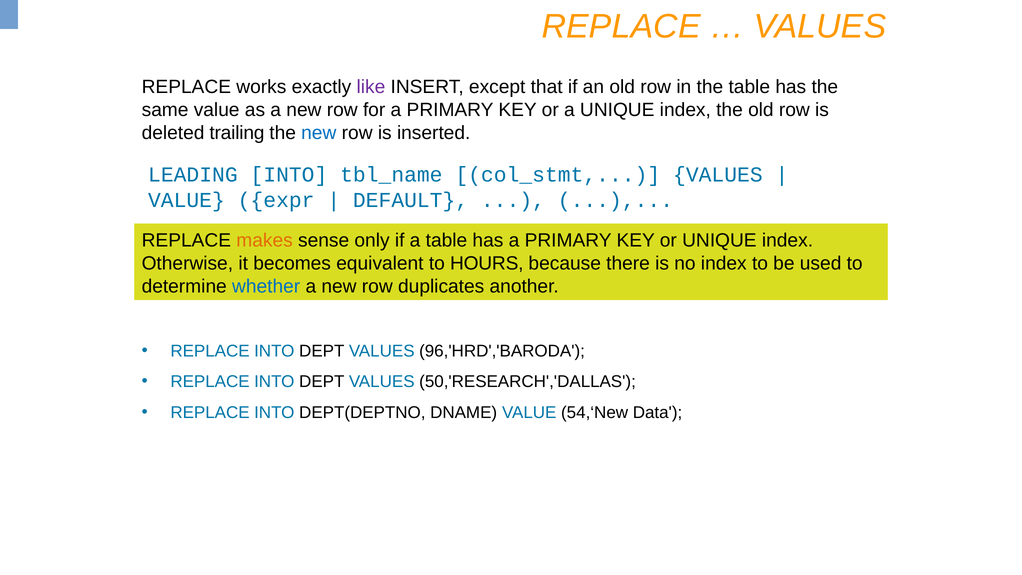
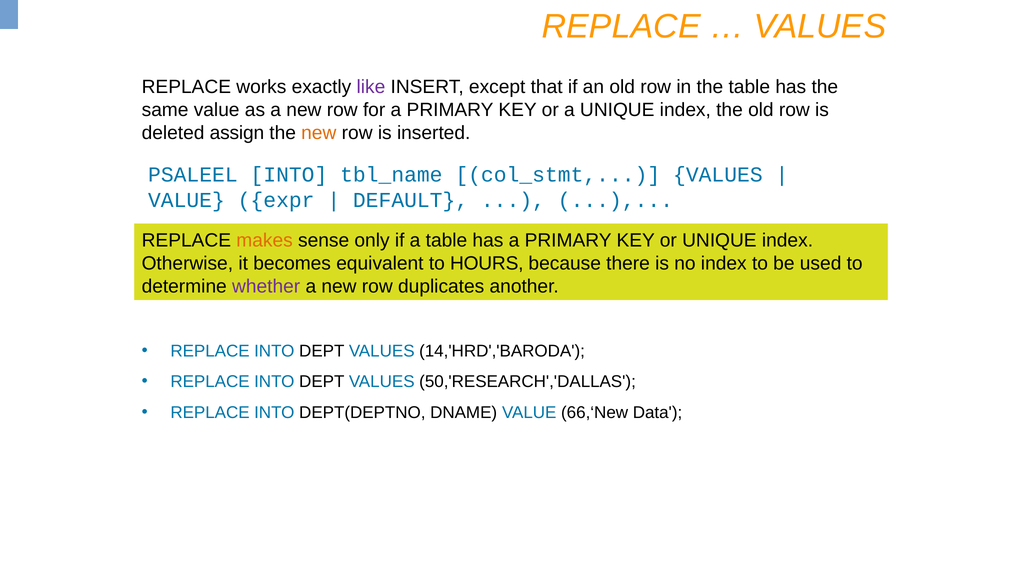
trailing: trailing -> assign
new at (319, 133) colour: blue -> orange
LEADING: LEADING -> PSALEEL
whether colour: blue -> purple
96,'HRD','BARODA: 96,'HRD','BARODA -> 14,'HRD','BARODA
54,‘New: 54,‘New -> 66,‘New
